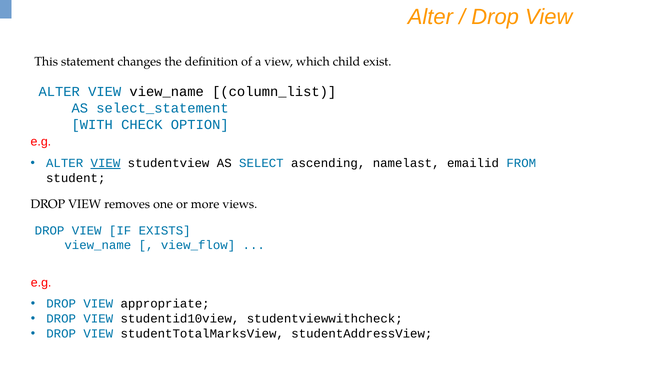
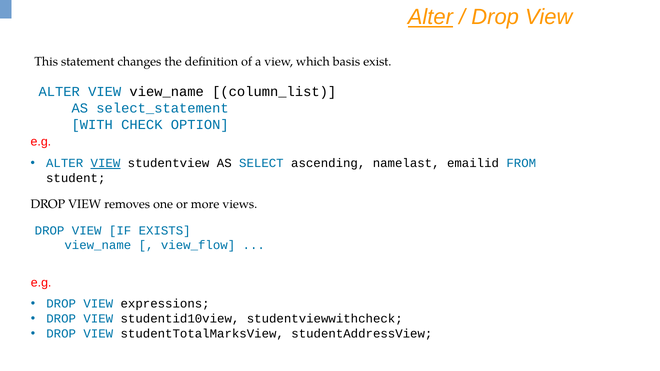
Alter at (430, 17) underline: none -> present
child: child -> basis
appropriate: appropriate -> expressions
